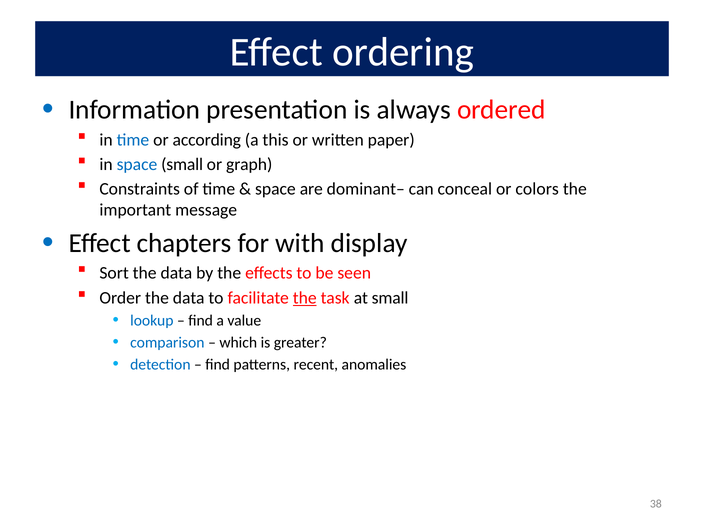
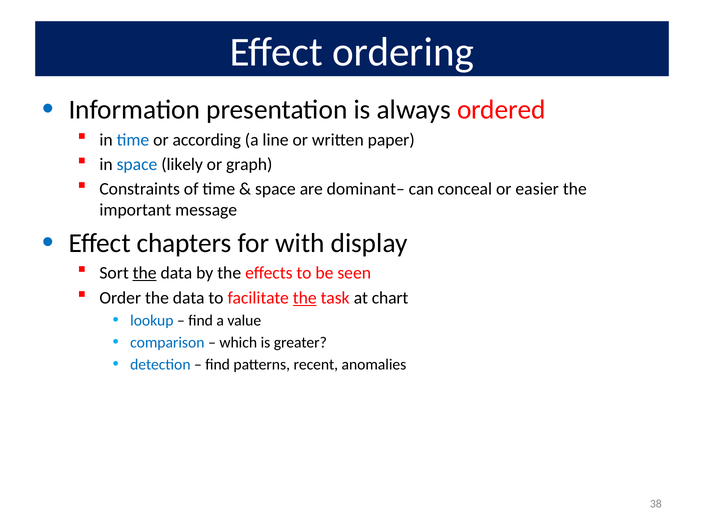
this: this -> line
space small: small -> likely
colors: colors -> easier
the at (145, 273) underline: none -> present
at small: small -> chart
